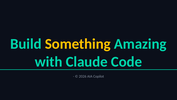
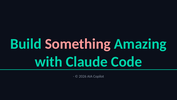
Something colour: yellow -> pink
